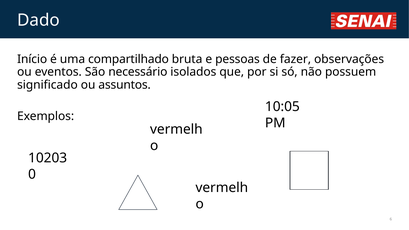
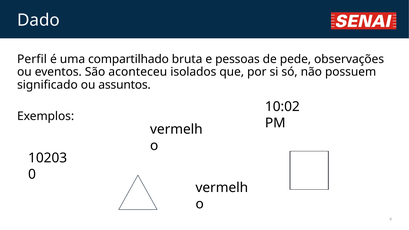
Início: Início -> Perfil
fazer: fazer -> pede
necessário: necessário -> aconteceu
10:05: 10:05 -> 10:02
